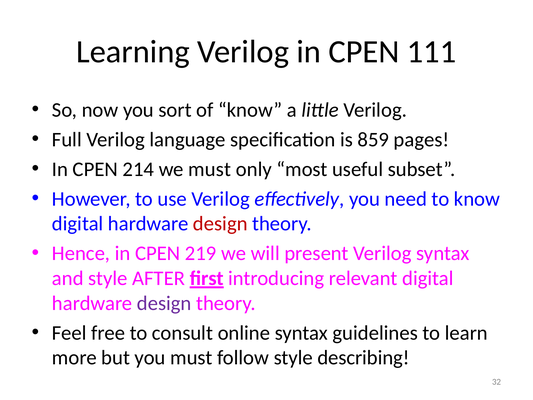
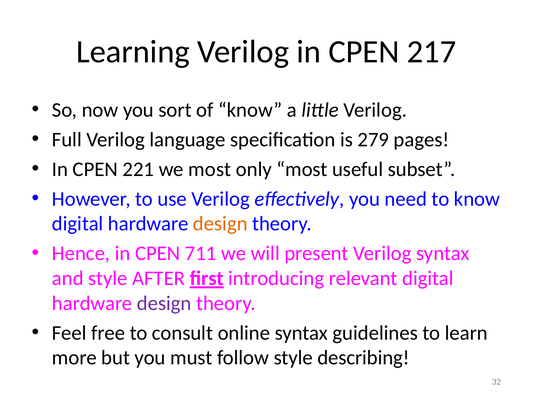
111: 111 -> 217
859: 859 -> 279
214: 214 -> 221
we must: must -> most
design at (220, 224) colour: red -> orange
219: 219 -> 711
